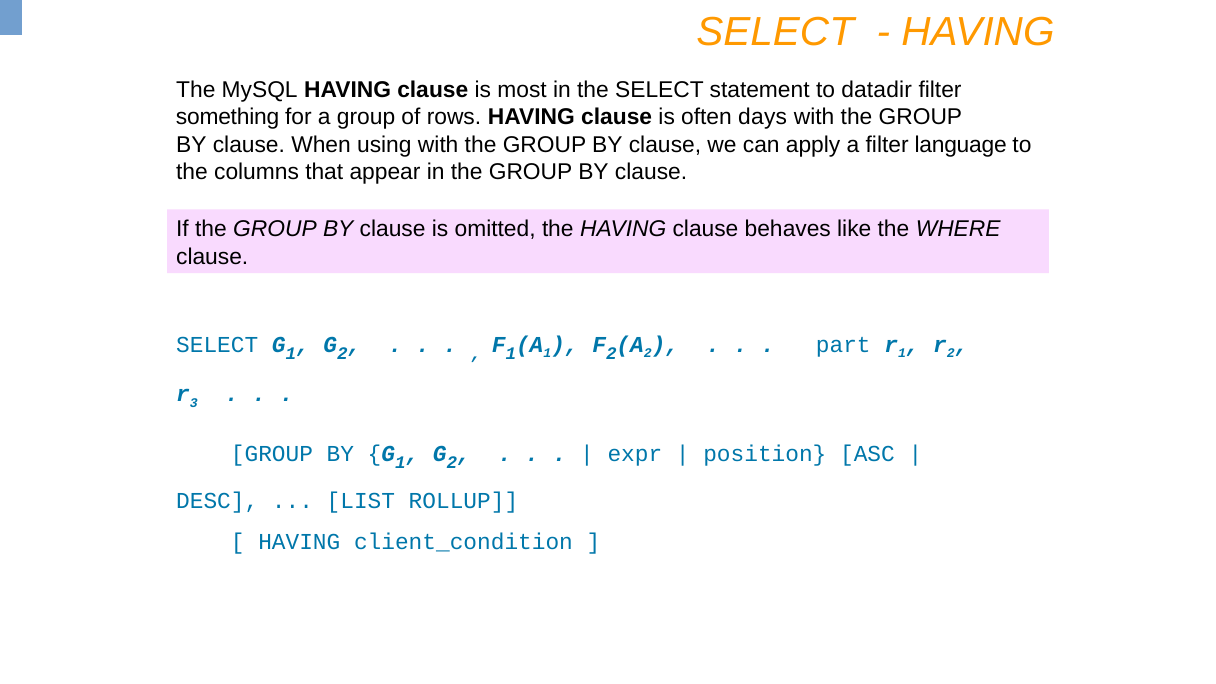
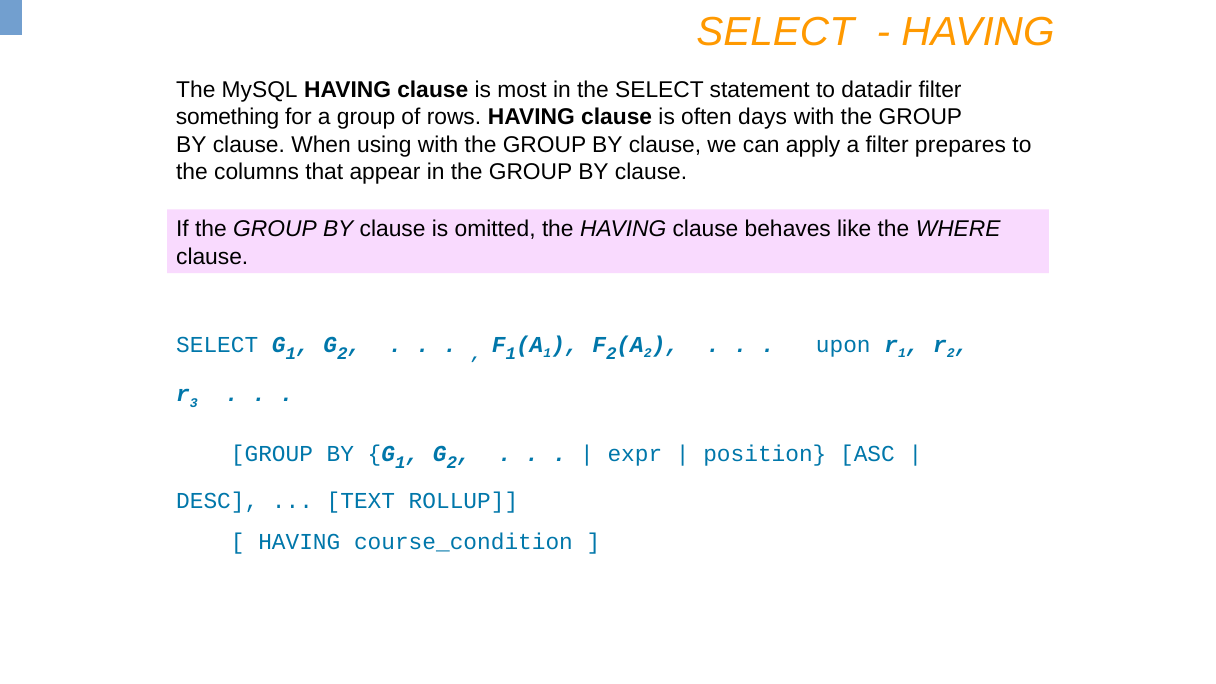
language: language -> prepares
part: part -> upon
LIST: LIST -> TEXT
client_condition: client_condition -> course_condition
